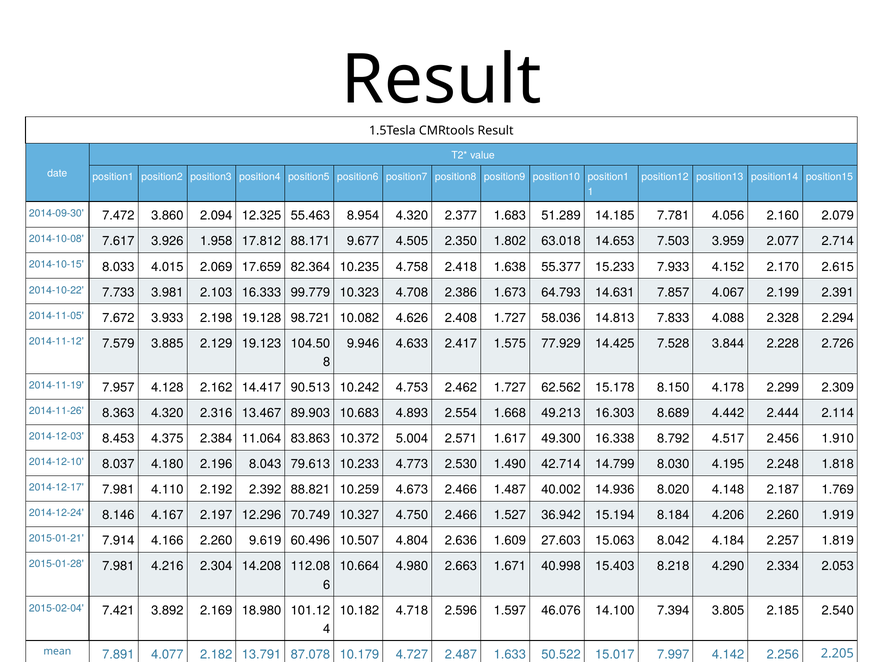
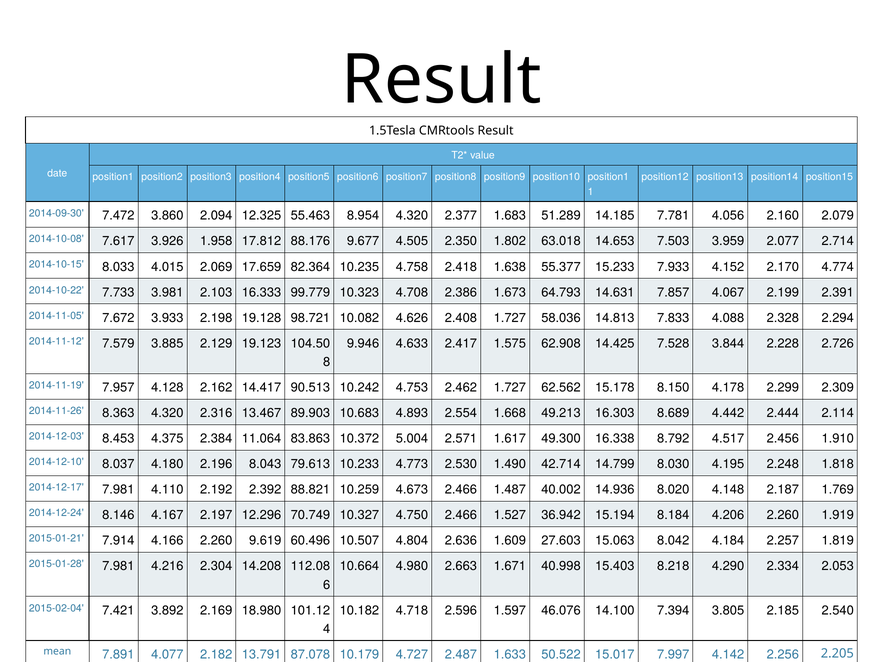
88.171: 88.171 -> 88.176
2.615: 2.615 -> 4.774
77.929: 77.929 -> 62.908
